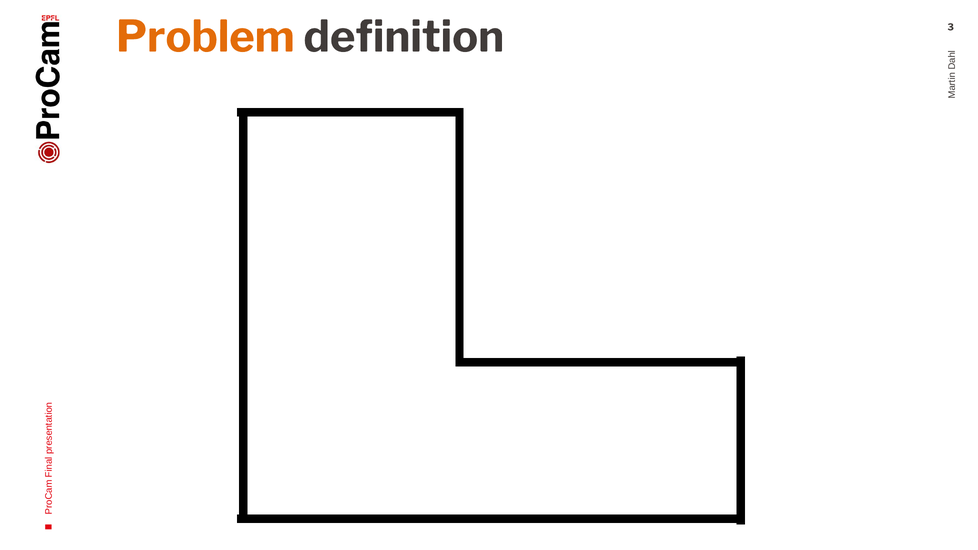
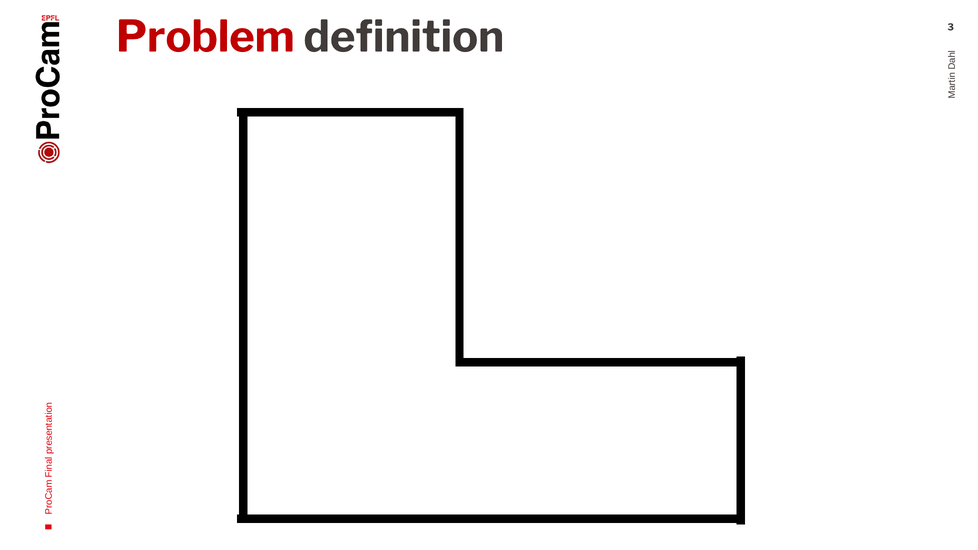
Problem colour: orange -> red
